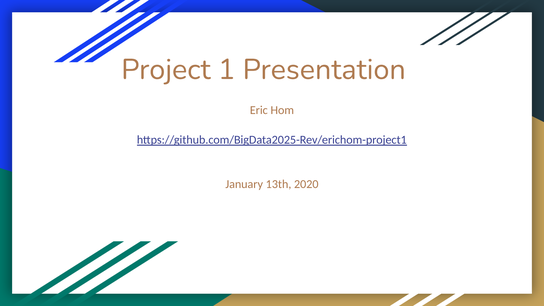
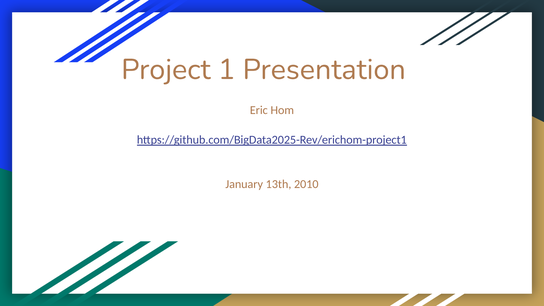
2020: 2020 -> 2010
